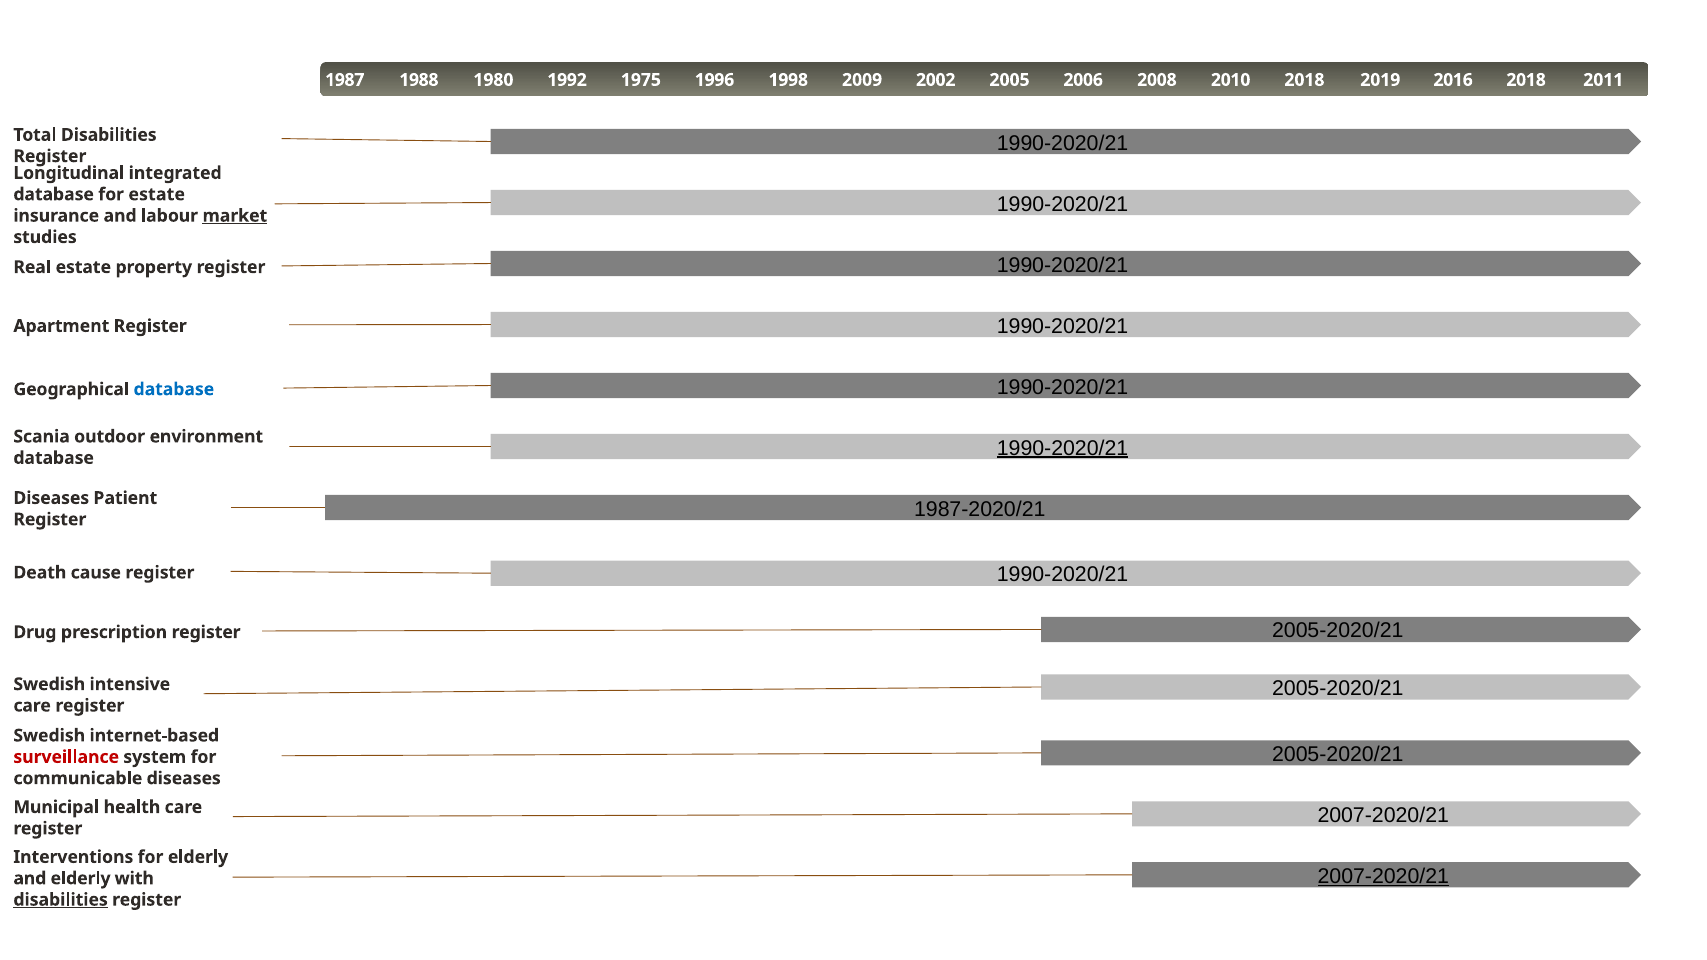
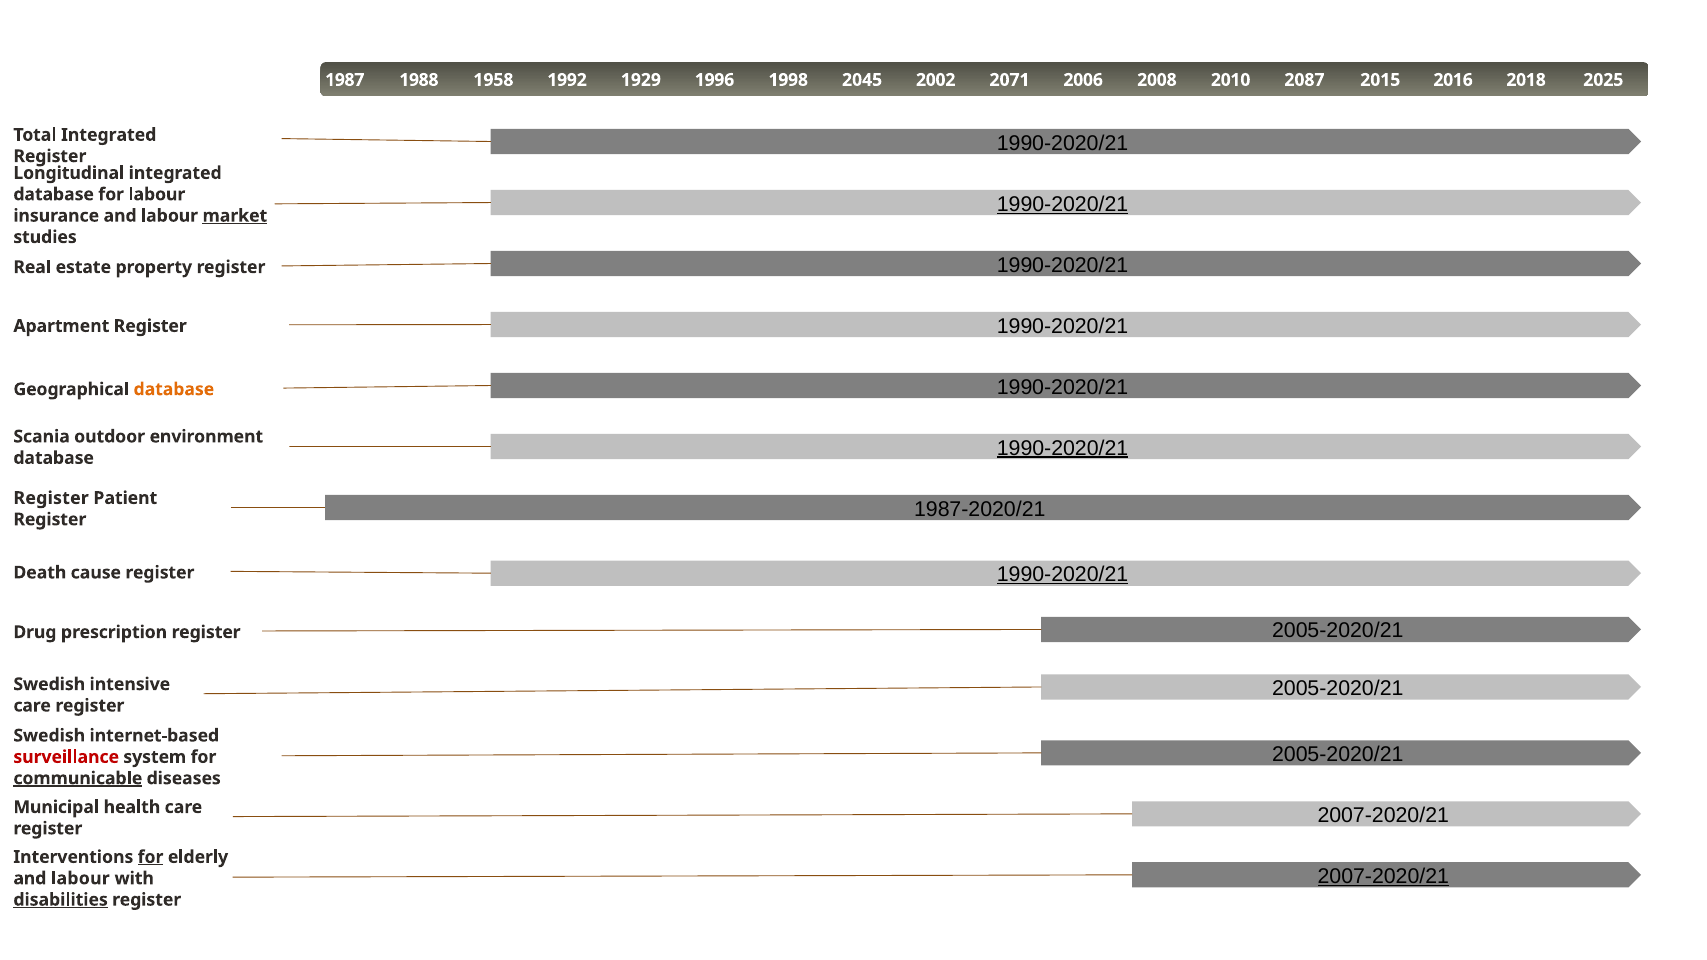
1980: 1980 -> 1958
1975: 1975 -> 1929
2009: 2009 -> 2045
2005: 2005 -> 2071
2010 2018: 2018 -> 2087
2019: 2019 -> 2015
2011: 2011 -> 2025
Total Disabilities: Disabilities -> Integrated
for estate: estate -> labour
1990-2020/21 at (1063, 204) underline: none -> present
database at (174, 389) colour: blue -> orange
Diseases at (51, 498): Diseases -> Register
1990-2020/21 at (1063, 575) underline: none -> present
communicable underline: none -> present
for at (151, 857) underline: none -> present
elderly at (81, 879): elderly -> labour
